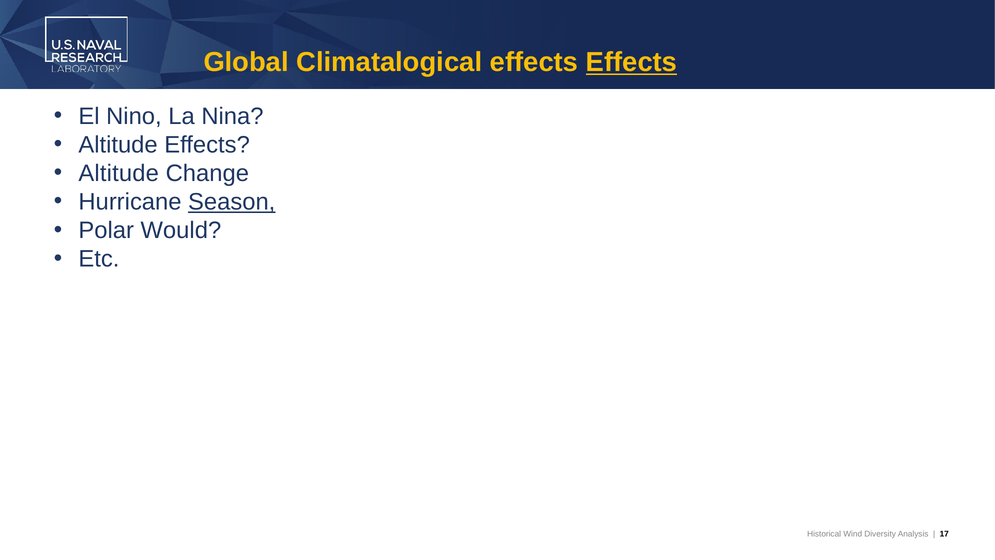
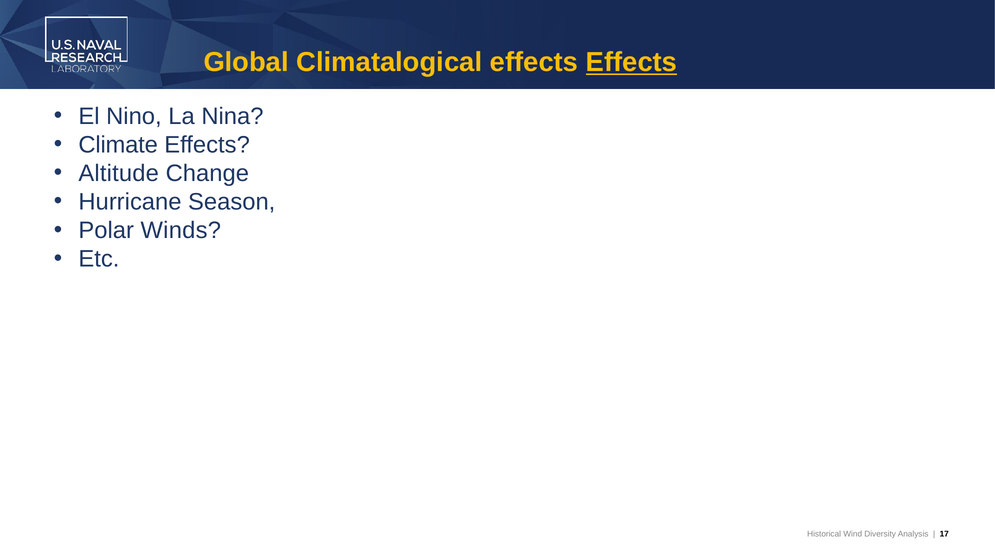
Altitude at (118, 145): Altitude -> Climate
Season underline: present -> none
Would: Would -> Winds
